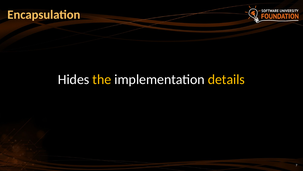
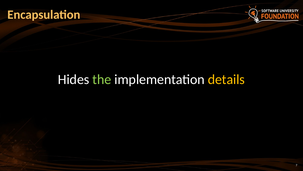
the colour: yellow -> light green
